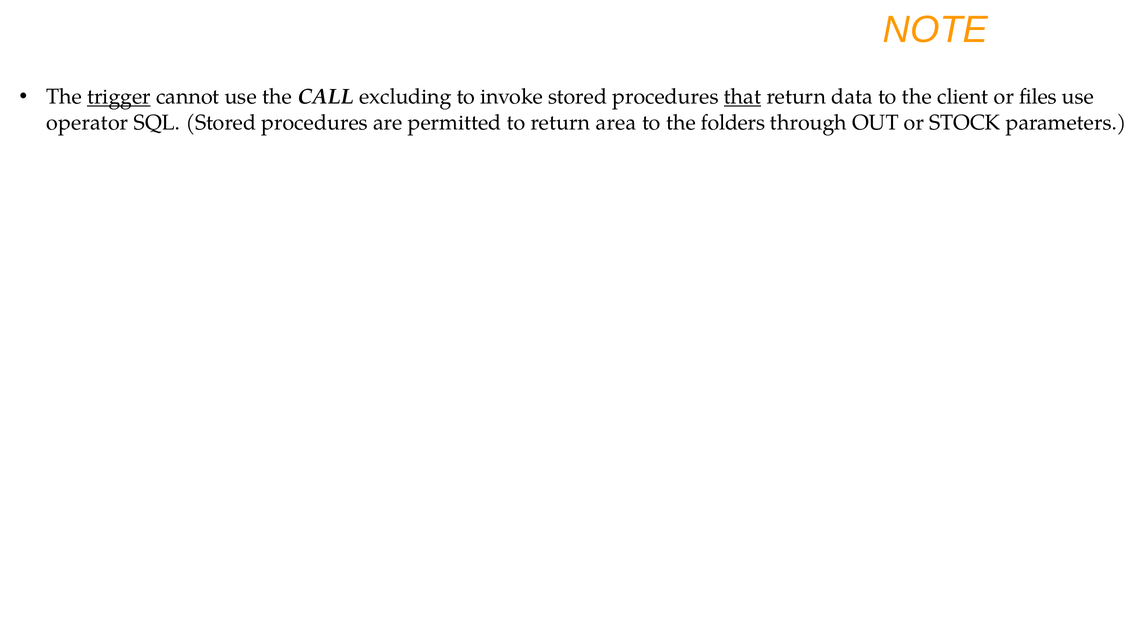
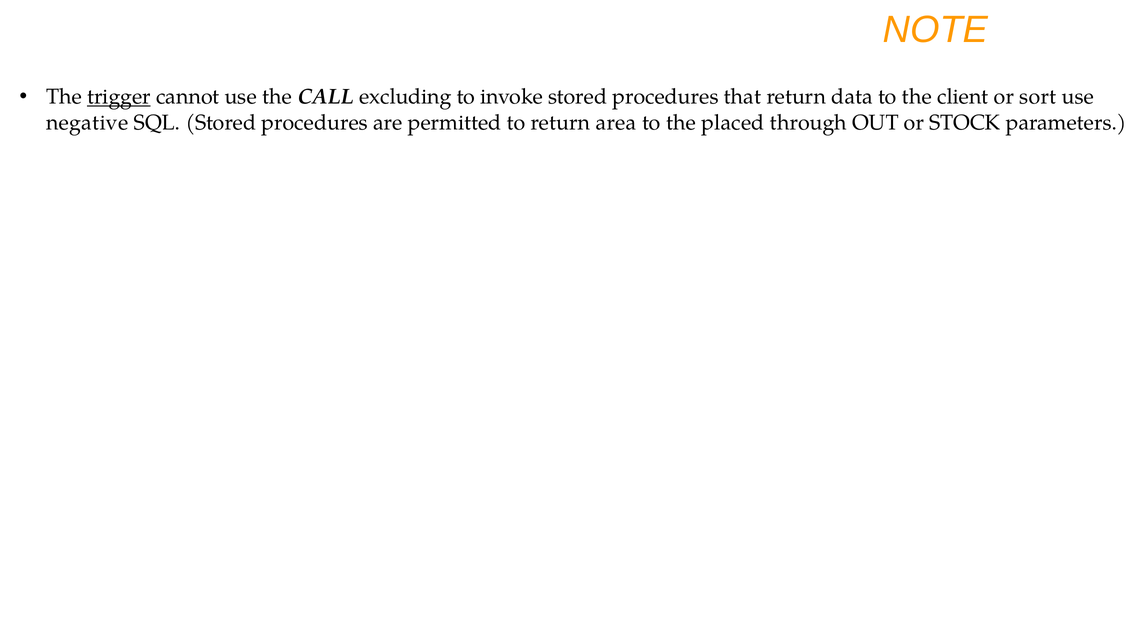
that underline: present -> none
files: files -> sort
operator: operator -> negative
folders: folders -> placed
